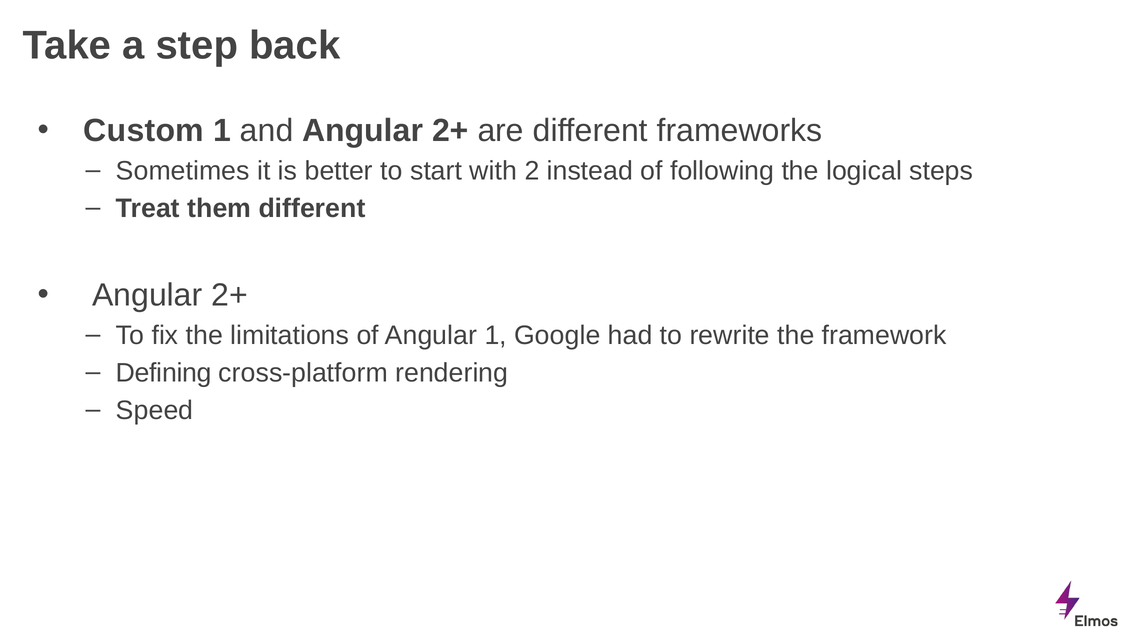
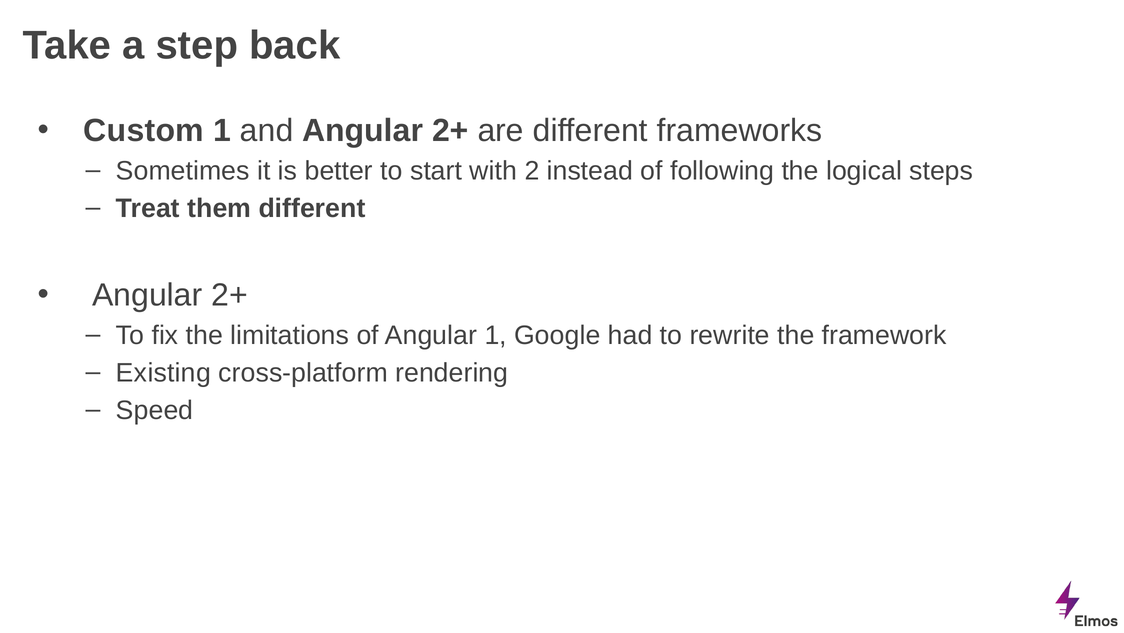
Defining: Defining -> Existing
